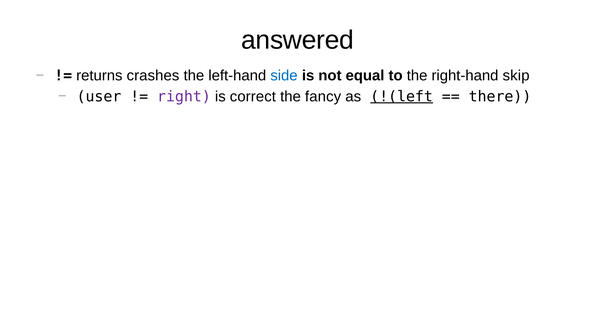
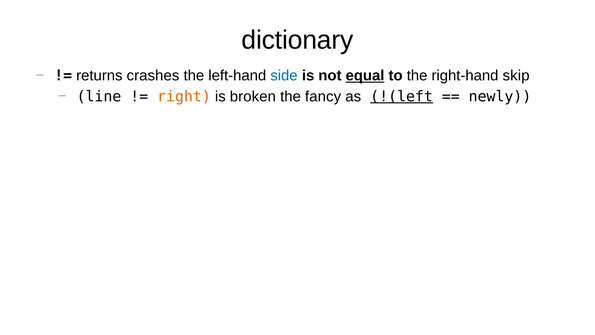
answered: answered -> dictionary
equal underline: none -> present
user: user -> line
right colour: purple -> orange
correct: correct -> broken
there: there -> newly
